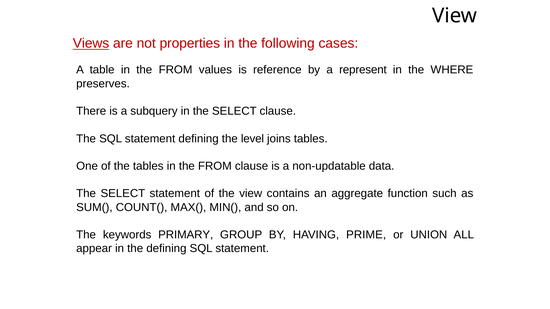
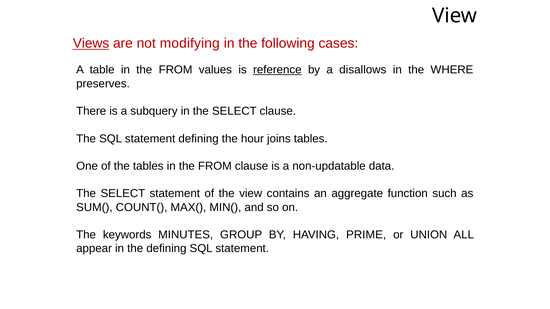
properties: properties -> modifying
reference underline: none -> present
represent: represent -> disallows
level: level -> hour
PRIMARY: PRIMARY -> MINUTES
